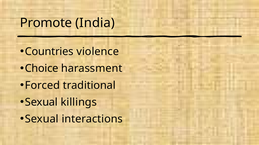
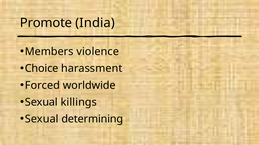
Countries: Countries -> Members
traditional: traditional -> worldwide
interactions: interactions -> determining
